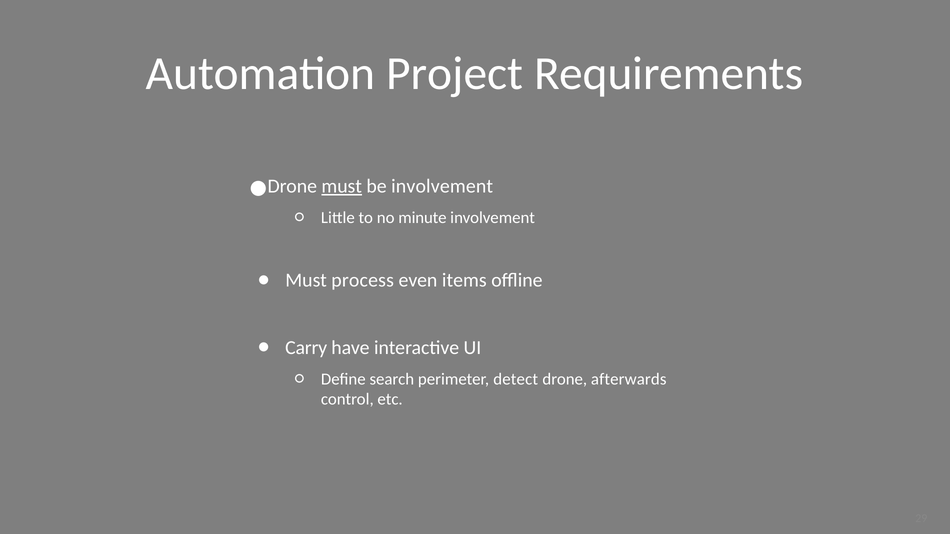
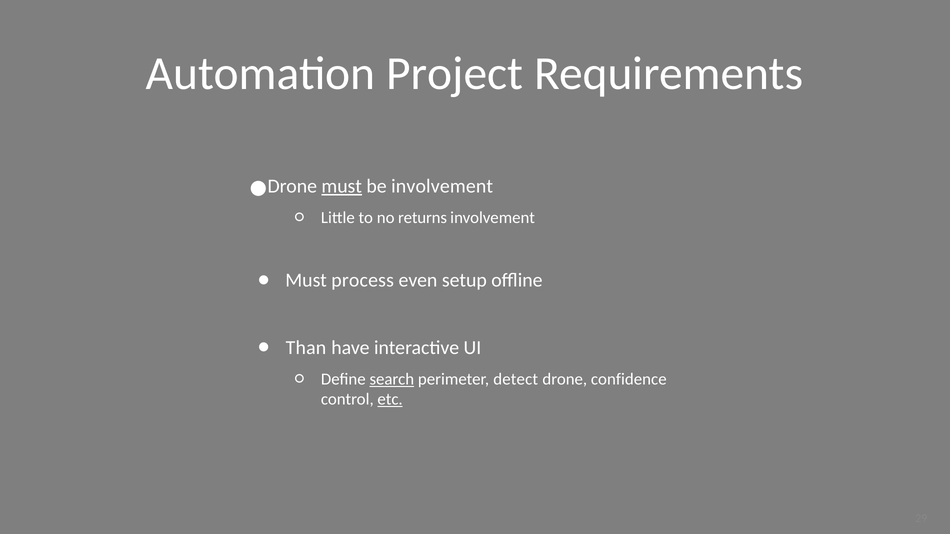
minute: minute -> returns
items: items -> setup
Carry: Carry -> Than
search underline: none -> present
afterwards: afterwards -> confidence
etc underline: none -> present
